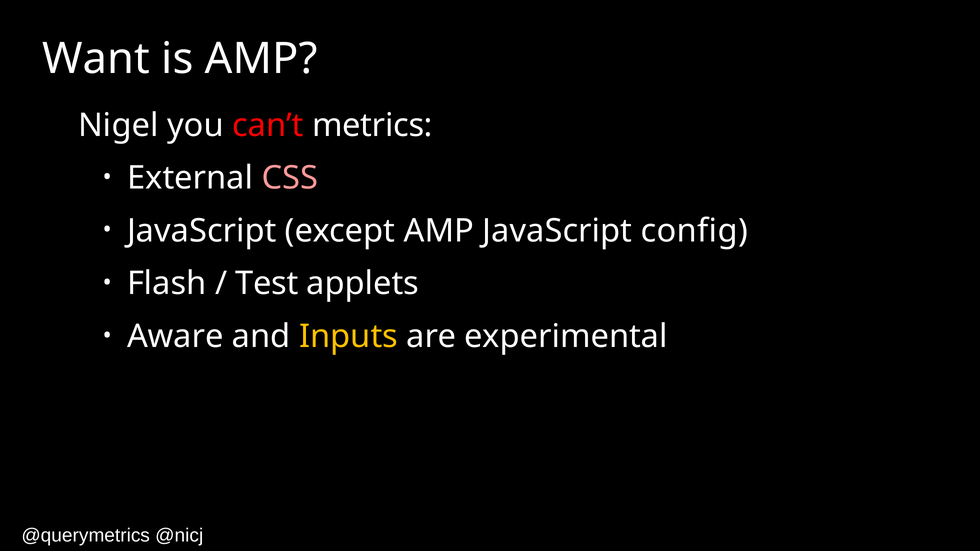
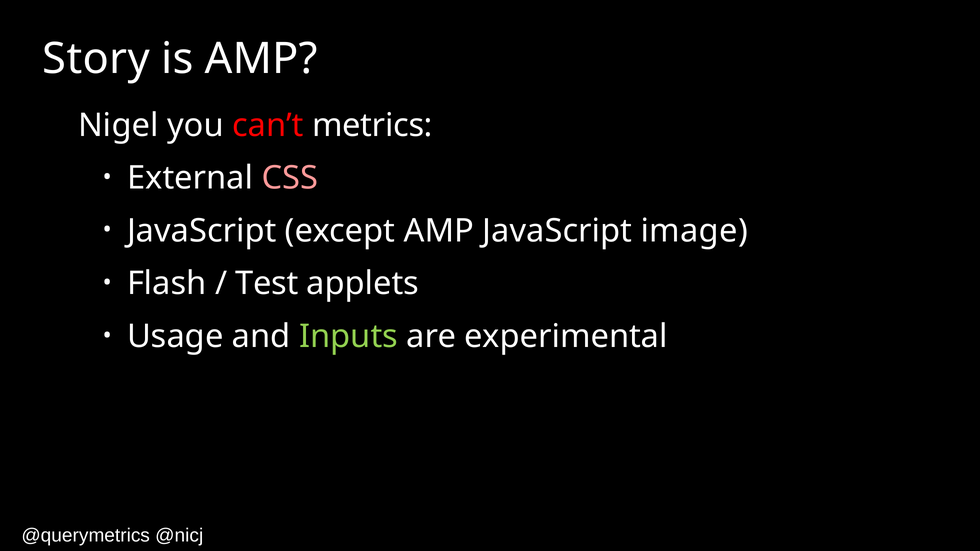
Want: Want -> Story
config: config -> image
Aware: Aware -> Usage
Inputs colour: yellow -> light green
